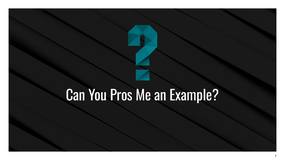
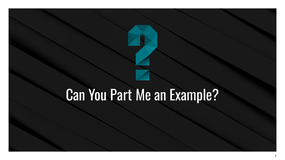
Pros: Pros -> Part
